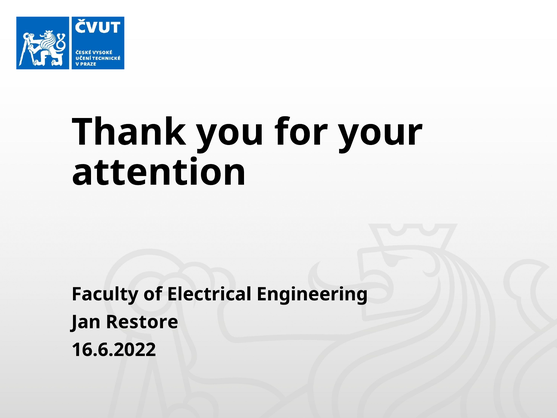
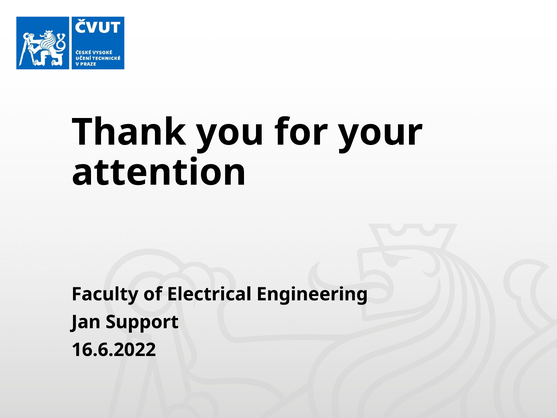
Restore: Restore -> Support
